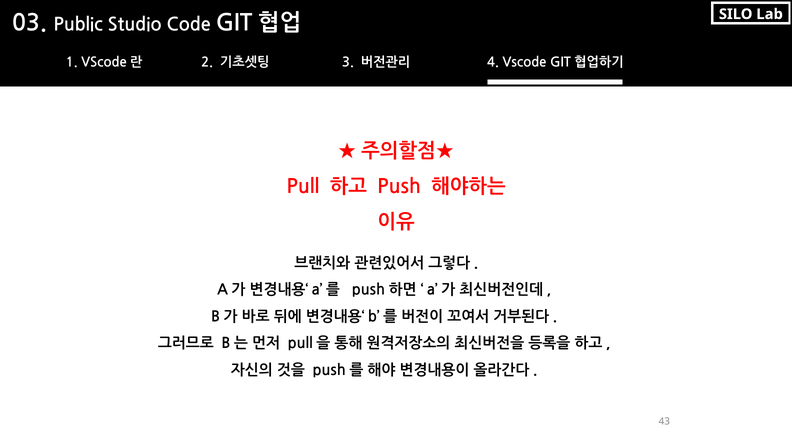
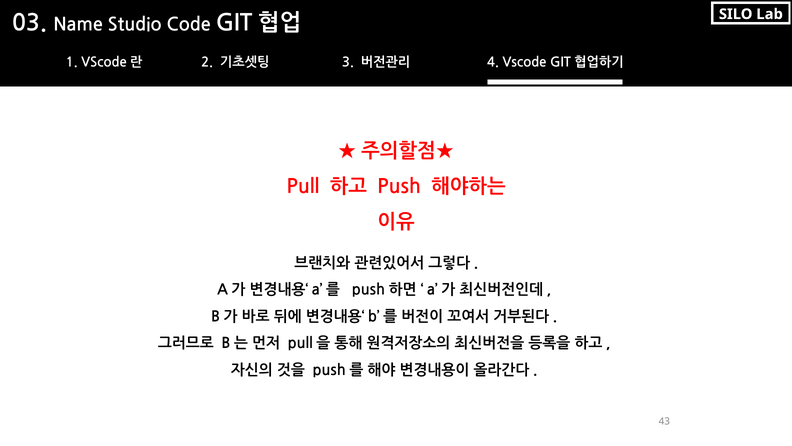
Public: Public -> Name
